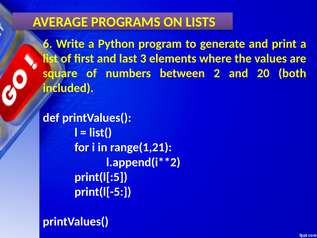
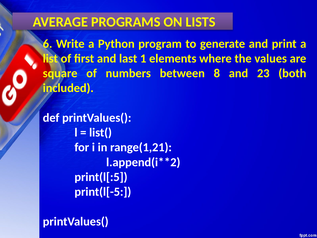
3: 3 -> 1
2: 2 -> 8
20: 20 -> 23
